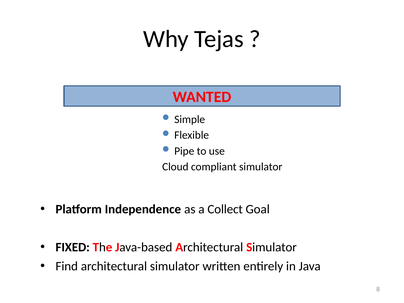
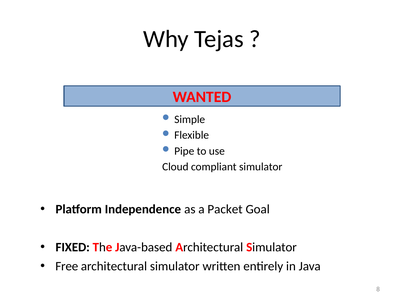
Collect: Collect -> Packet
Find: Find -> Free
